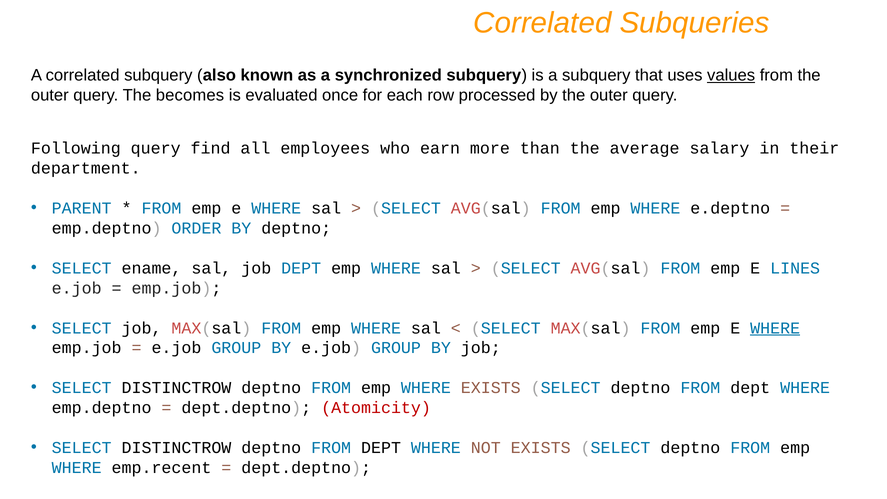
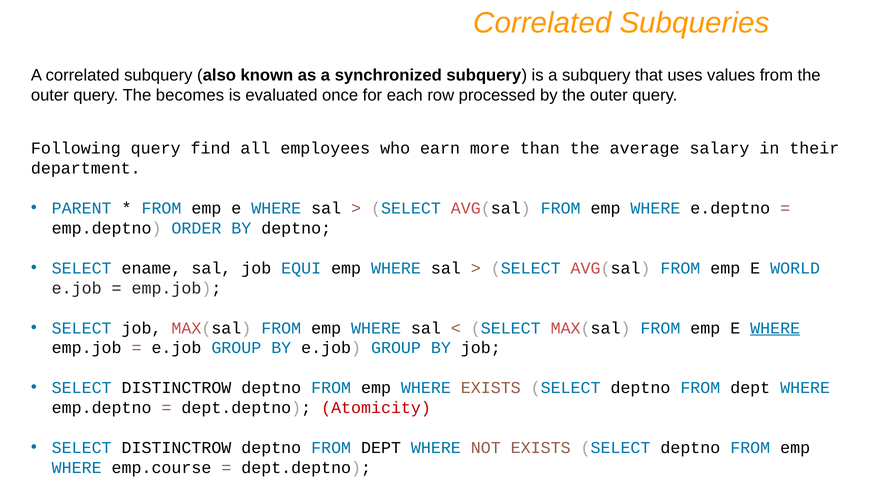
values underline: present -> none
job DEPT: DEPT -> EQUI
LINES: LINES -> WORLD
emp.recent: emp.recent -> emp.course
